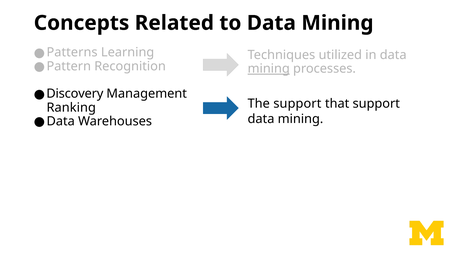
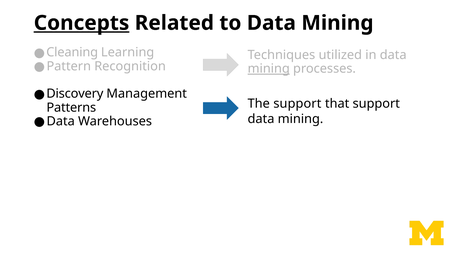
Concepts underline: none -> present
Patterns: Patterns -> Cleaning
Ranking: Ranking -> Patterns
